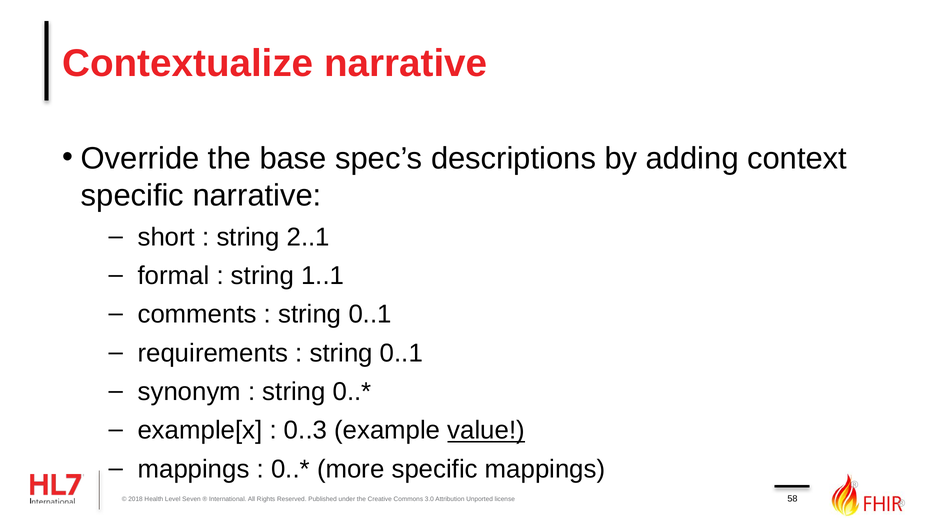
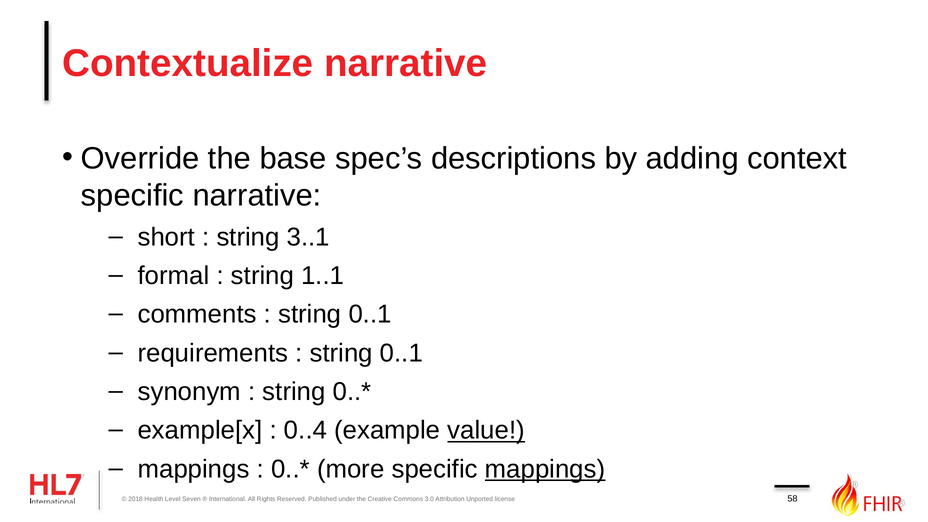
2..1: 2..1 -> 3..1
0..3: 0..3 -> 0..4
mappings at (545, 469) underline: none -> present
